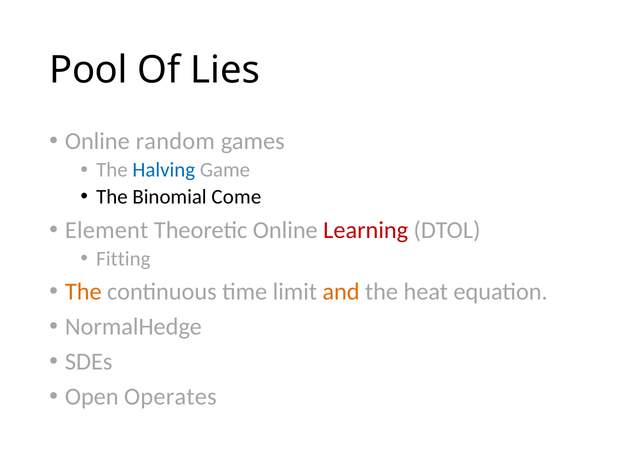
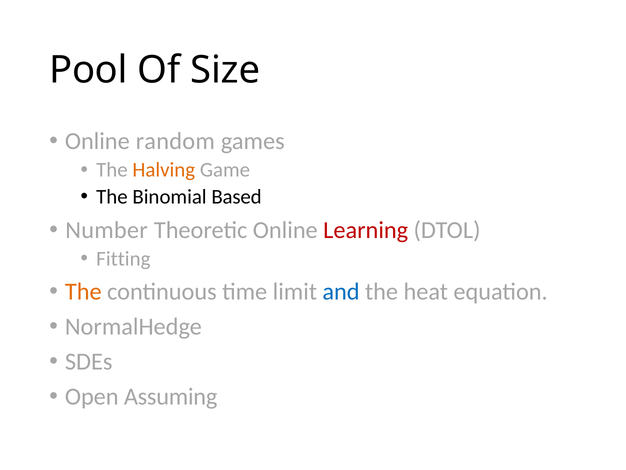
Lies: Lies -> Size
Halving colour: blue -> orange
Come: Come -> Based
Element: Element -> Number
and colour: orange -> blue
Operates: Operates -> Assuming
